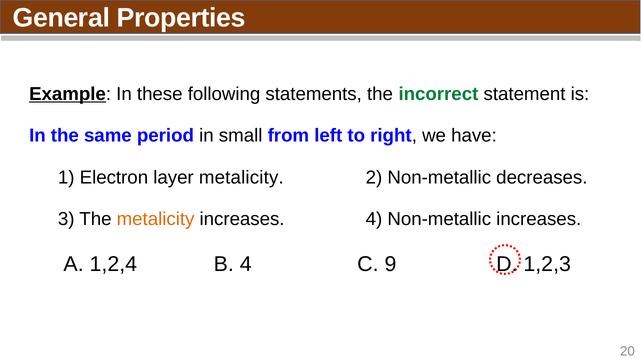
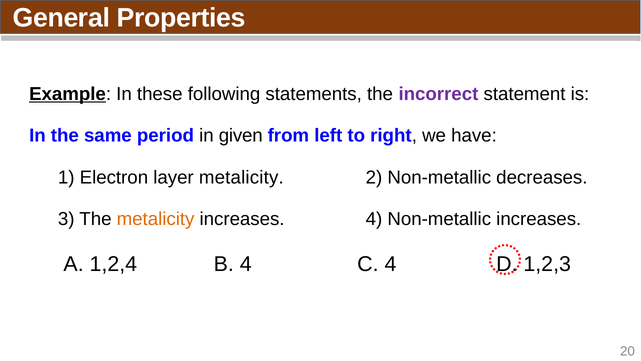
incorrect colour: green -> purple
small: small -> given
C 9: 9 -> 4
